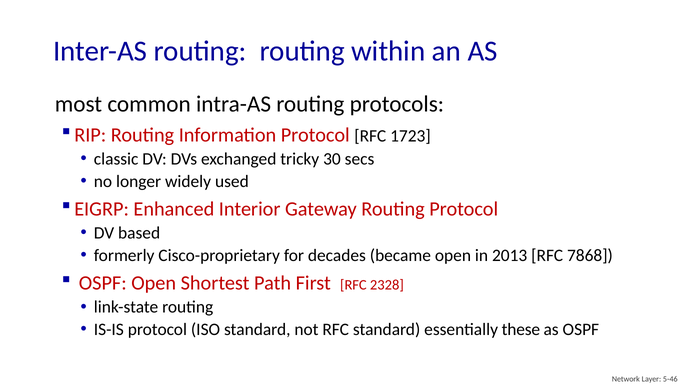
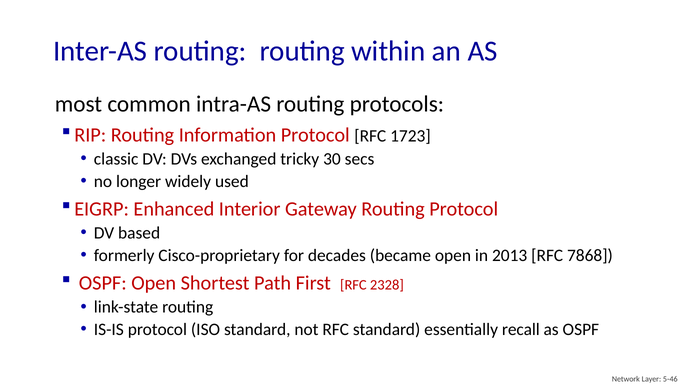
these: these -> recall
